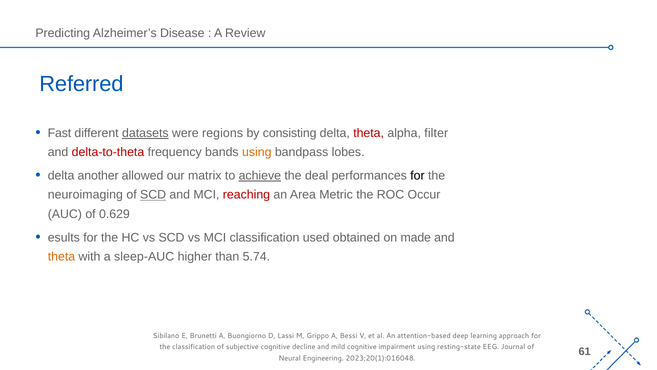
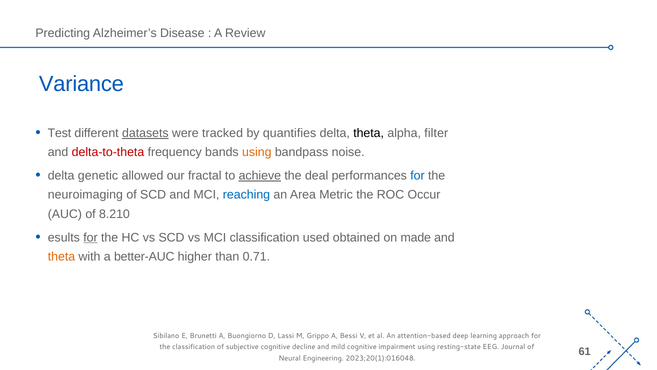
Referred: Referred -> Variance
Fast: Fast -> Test
regions: regions -> tracked
consisting: consisting -> quantifies
theta at (369, 133) colour: red -> black
lobes: lobes -> noise
another: another -> genetic
matrix: matrix -> fractal
for at (418, 175) colour: black -> blue
SCD at (153, 195) underline: present -> none
reaching colour: red -> blue
0.629: 0.629 -> 8.210
for at (91, 237) underline: none -> present
sleep-AUC: sleep-AUC -> better-AUC
5.74: 5.74 -> 0.71
